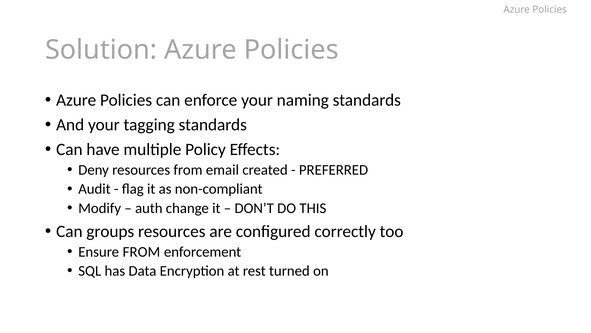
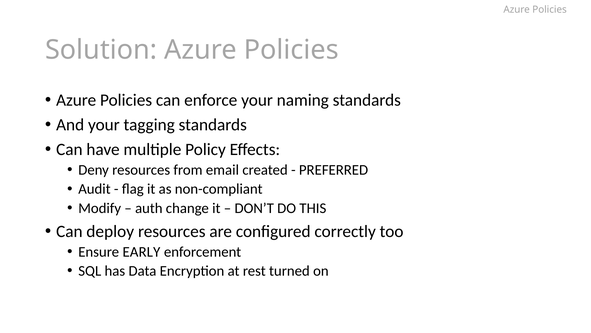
groups: groups -> deploy
Ensure FROM: FROM -> EARLY
